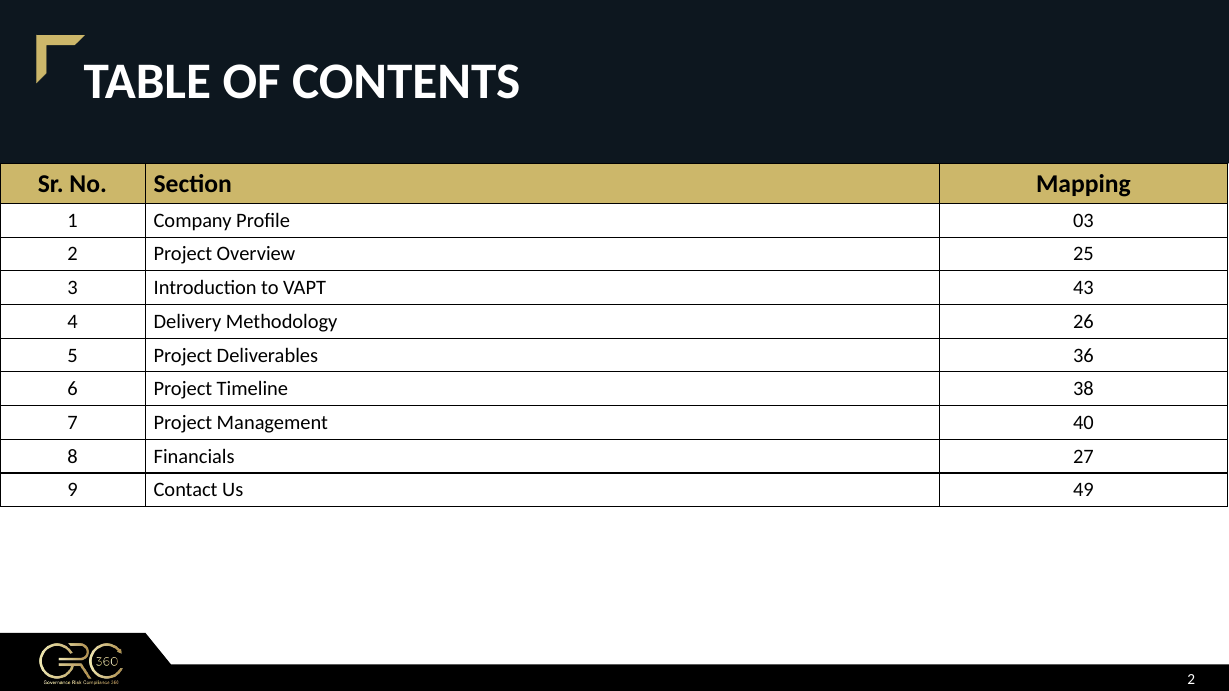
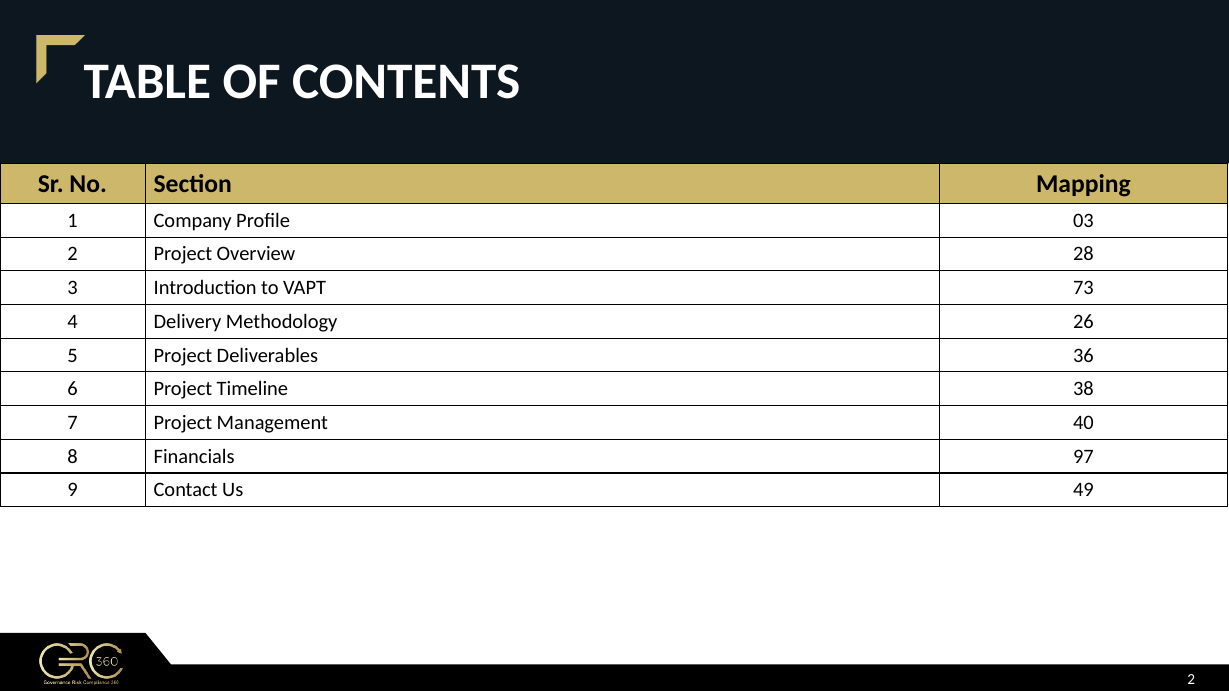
25: 25 -> 28
43: 43 -> 73
27: 27 -> 97
